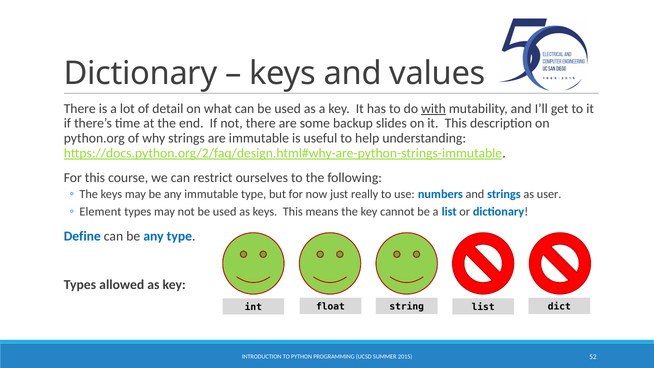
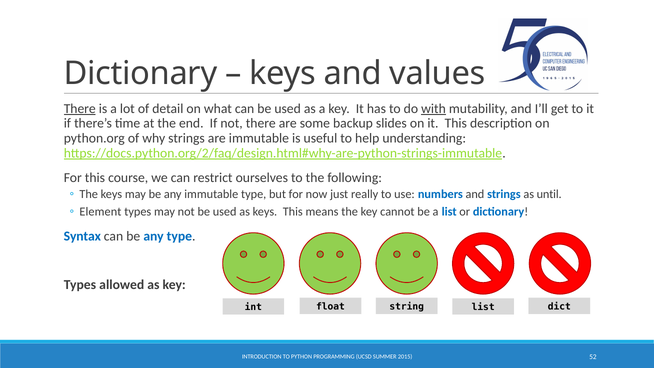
There at (80, 109) underline: none -> present
user: user -> until
Define: Define -> Syntax
